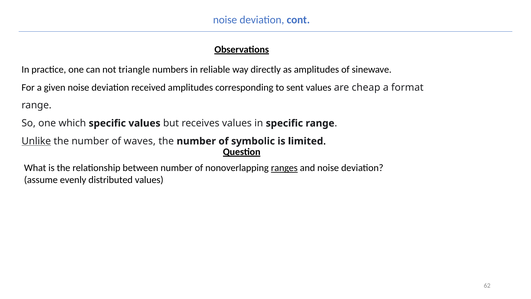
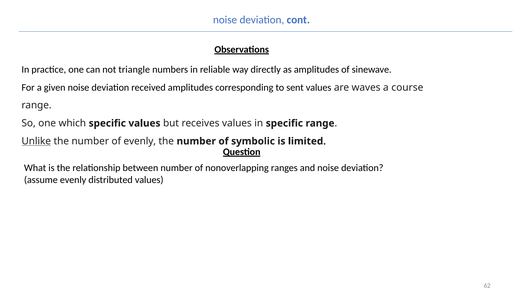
cheap: cheap -> waves
format: format -> course
of waves: waves -> evenly
ranges underline: present -> none
